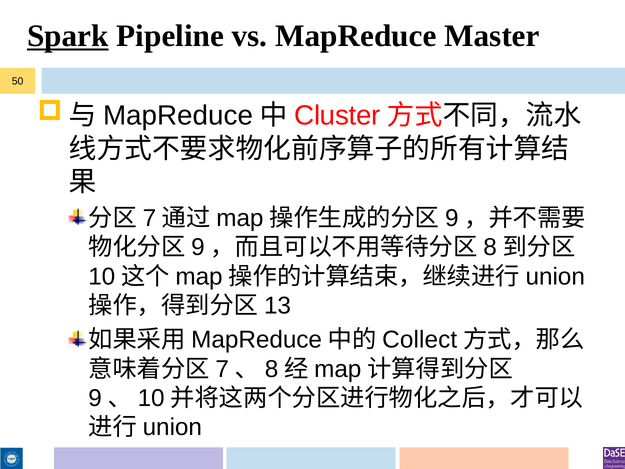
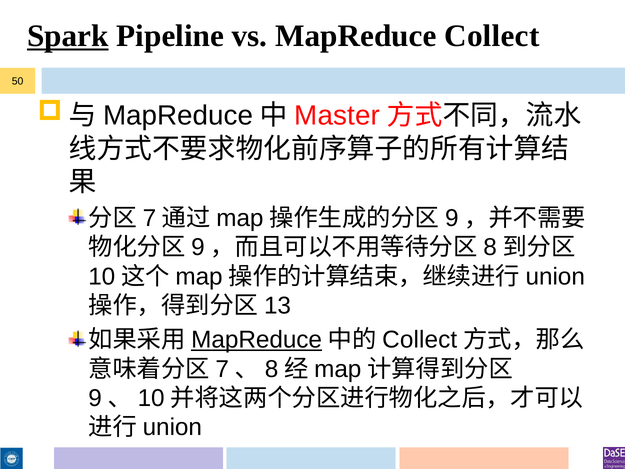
MapReduce Master: Master -> Collect
Cluster: Cluster -> Master
MapReduce at (257, 340) underline: none -> present
